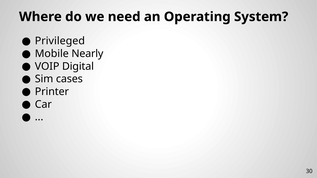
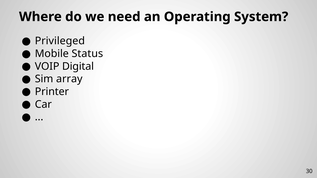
Nearly: Nearly -> Status
cases: cases -> array
